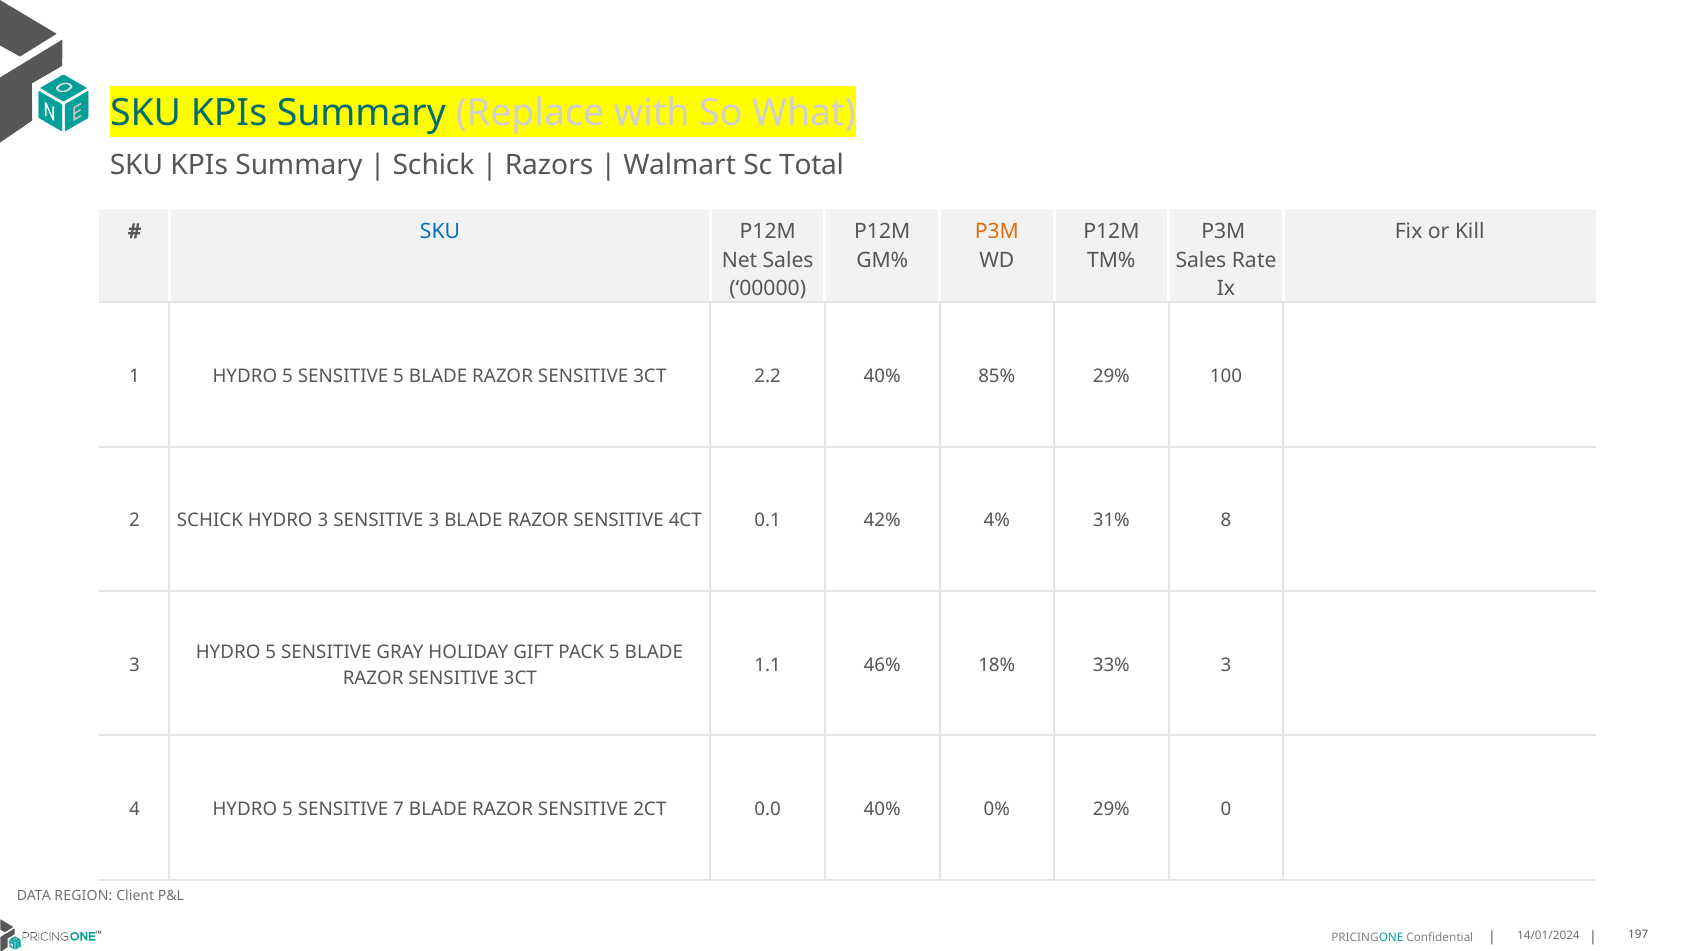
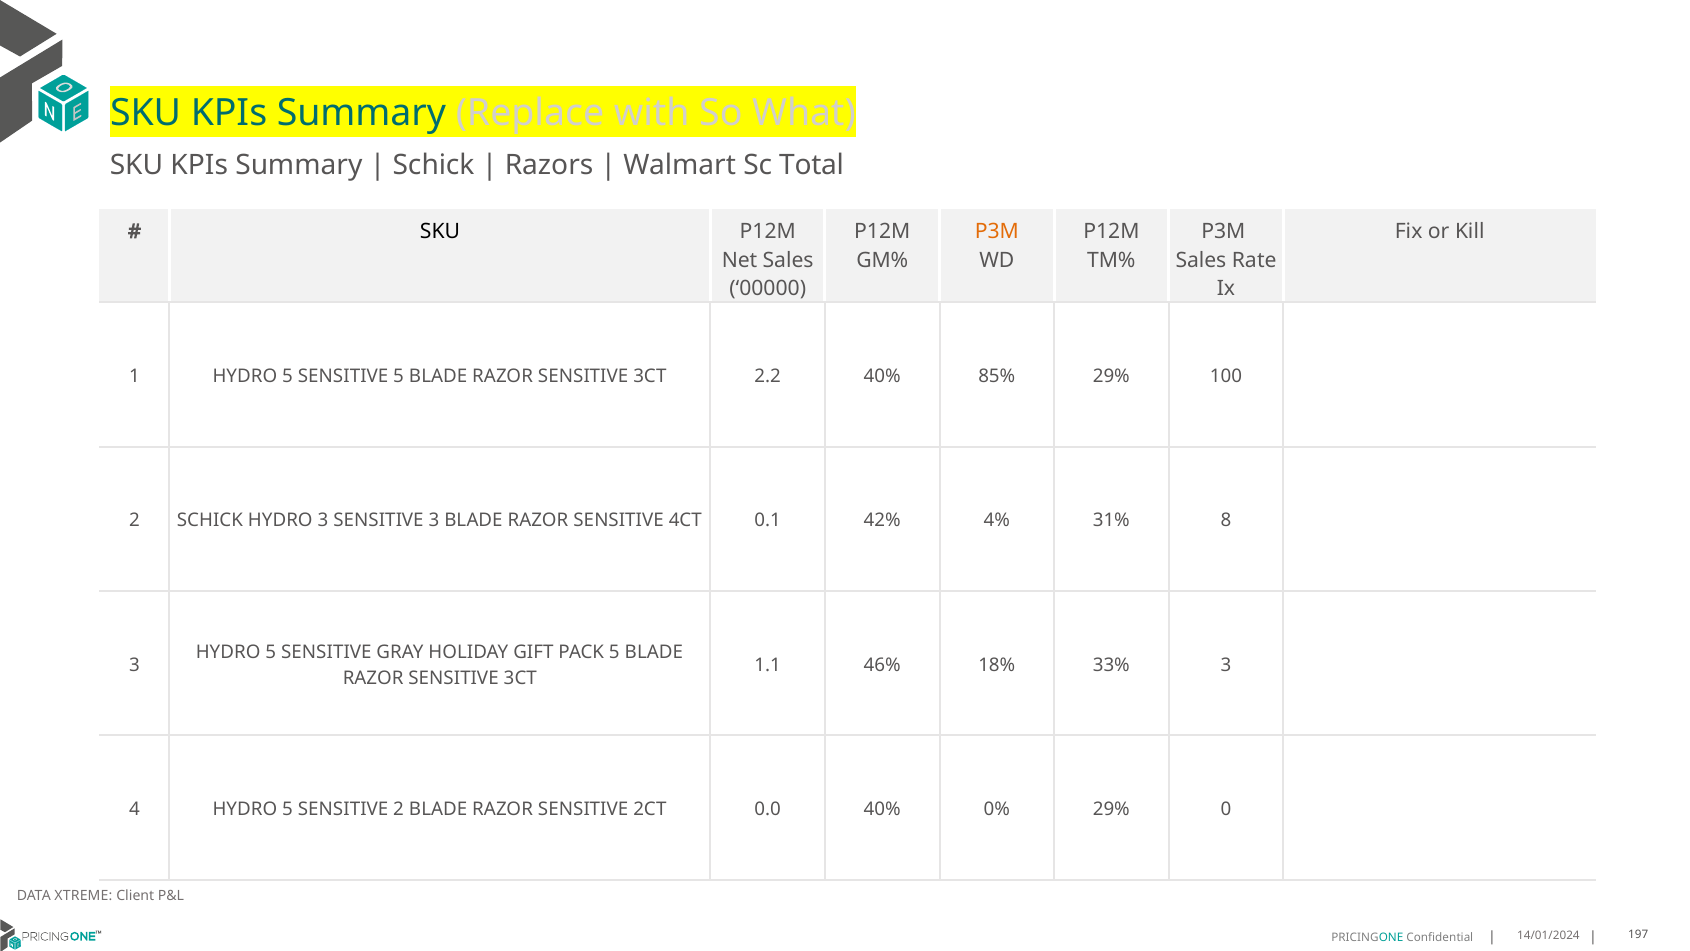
SKU at (440, 231) colour: blue -> black
SENSITIVE 7: 7 -> 2
REGION: REGION -> XTREME
